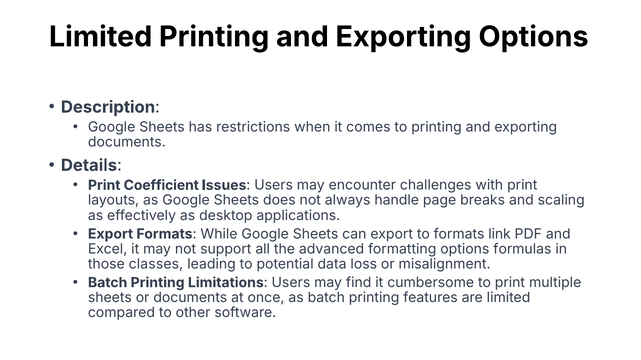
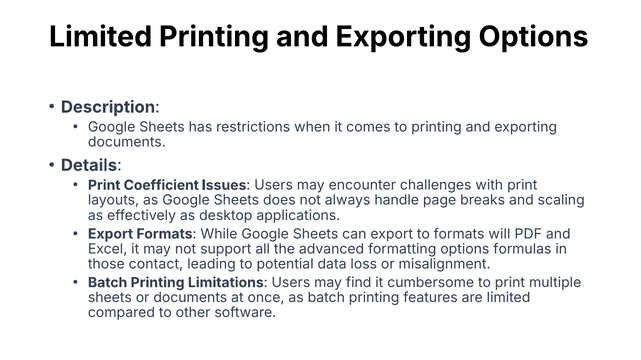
link: link -> will
classes: classes -> contact
